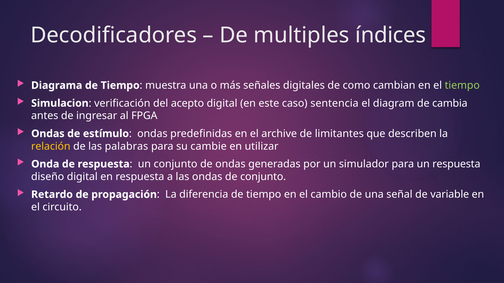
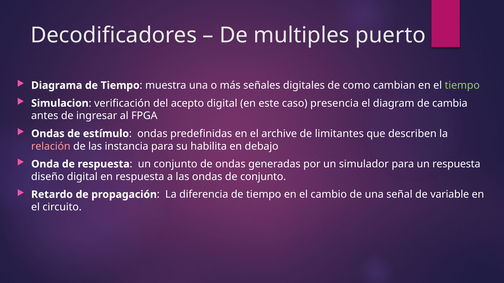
índices: índices -> puerto
sentencia: sentencia -> presencia
relación colour: yellow -> pink
palabras: palabras -> instancia
cambie: cambie -> habilita
utilizar: utilizar -> debajo
